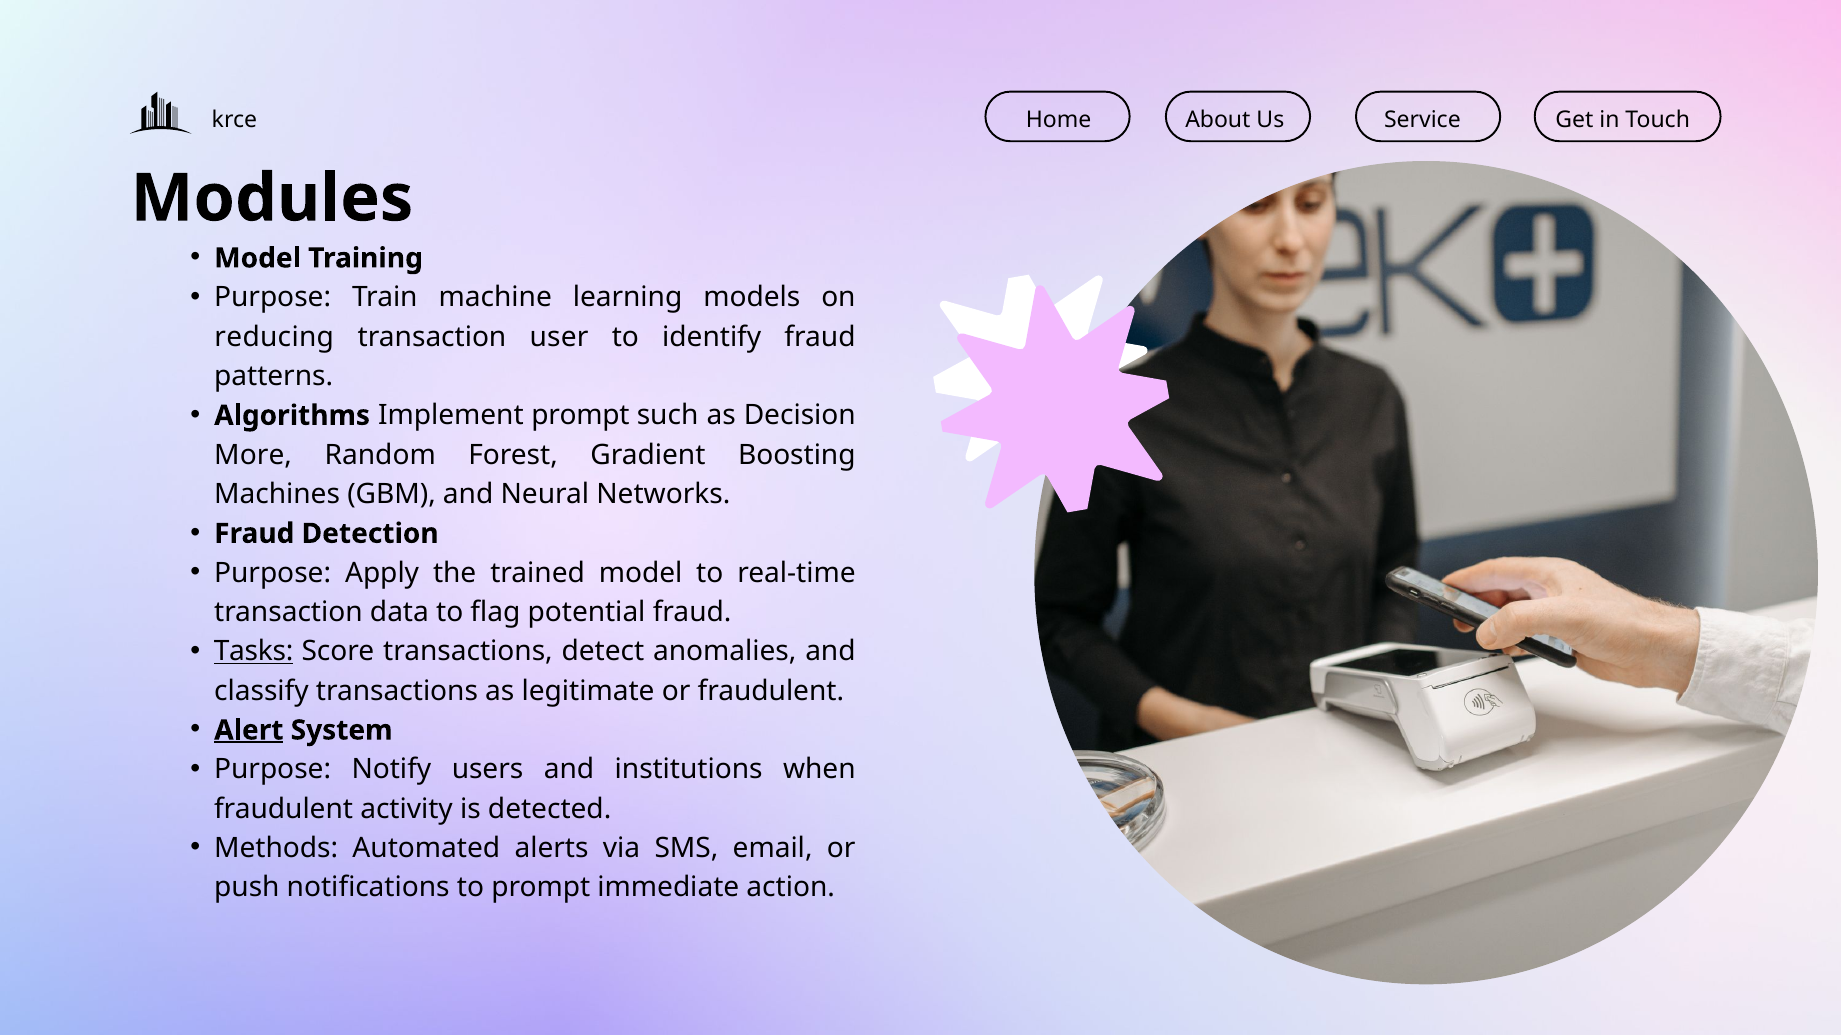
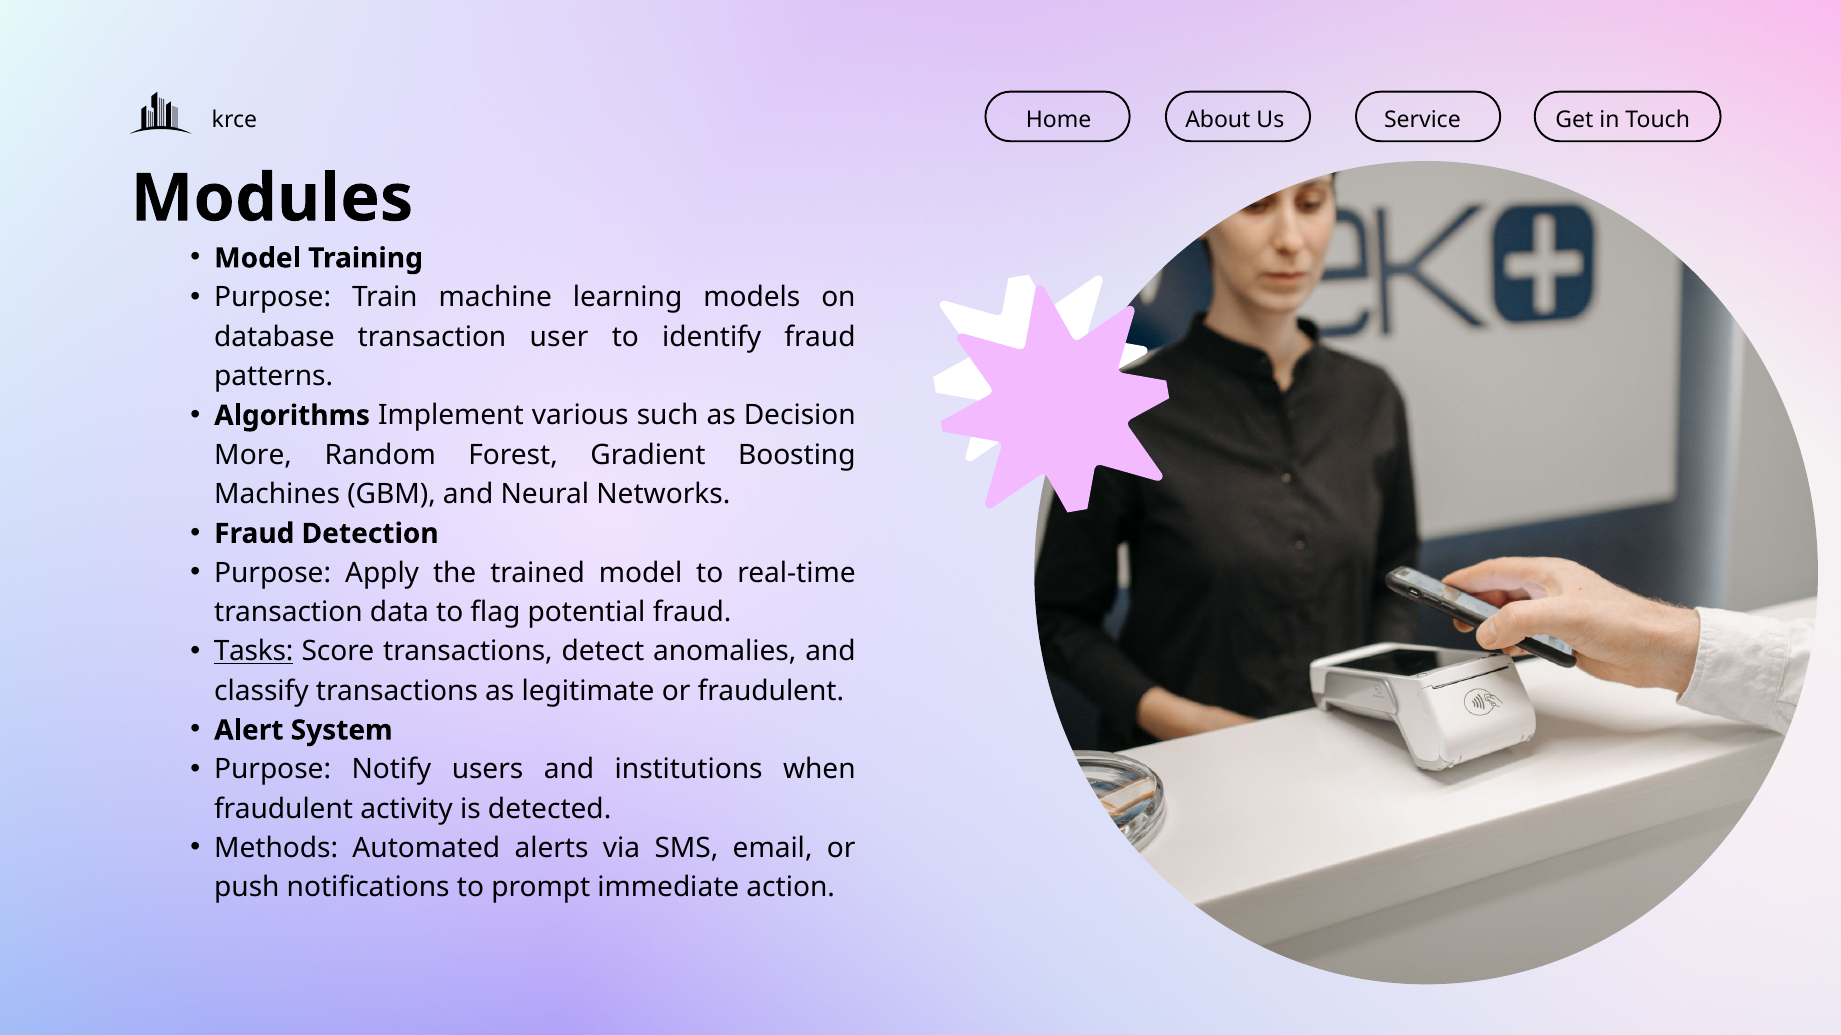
reducing: reducing -> database
Implement prompt: prompt -> various
Alert underline: present -> none
